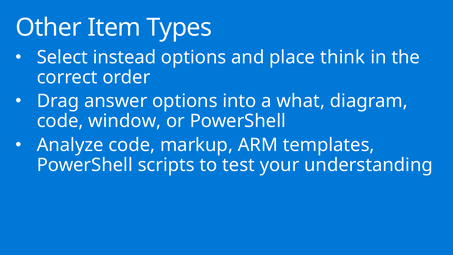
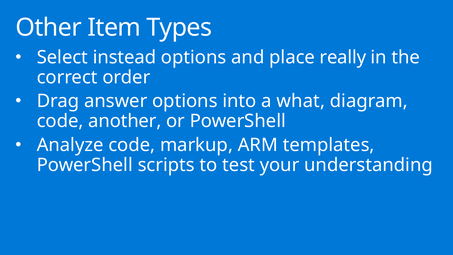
think: think -> really
window: window -> another
